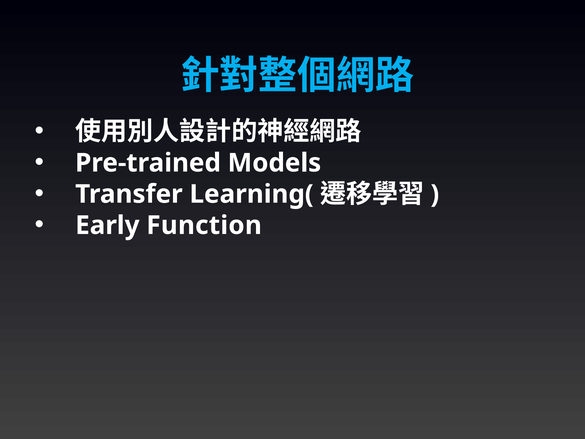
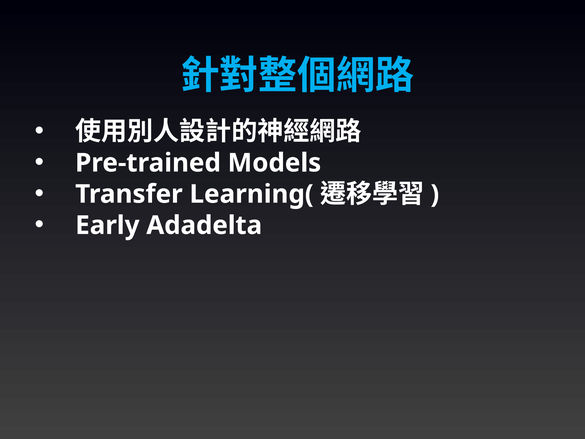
Function: Function -> Adadelta
